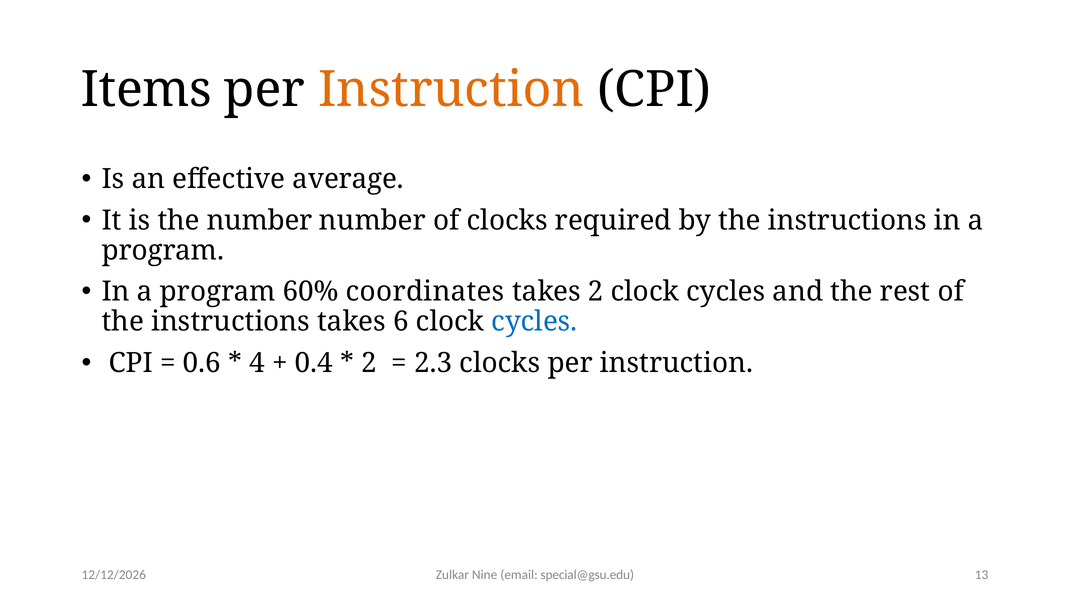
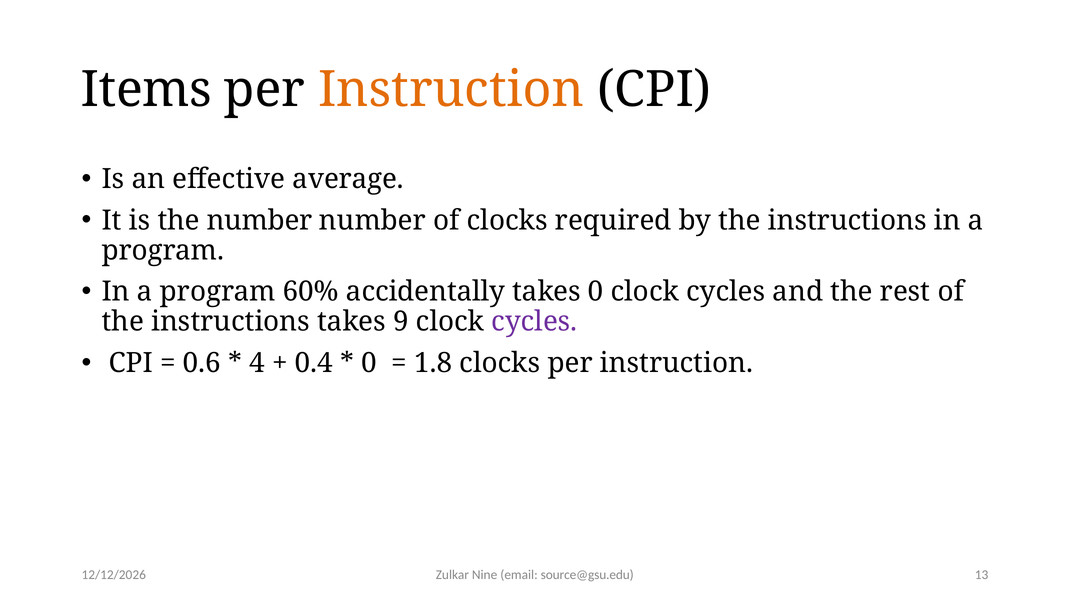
coordinates: coordinates -> accidentally
takes 2: 2 -> 0
6: 6 -> 9
cycles at (534, 322) colour: blue -> purple
2 at (369, 363): 2 -> 0
2.3: 2.3 -> 1.8
special@gsu.edu: special@gsu.edu -> source@gsu.edu
